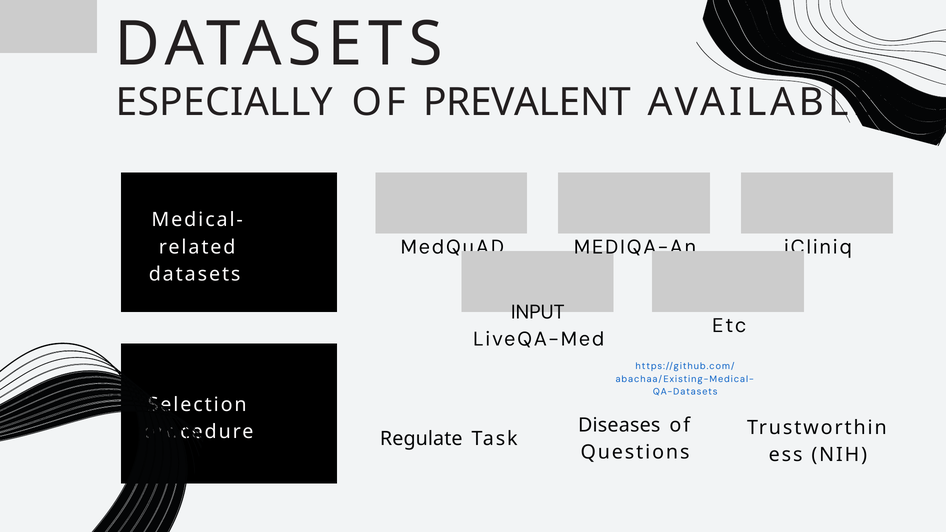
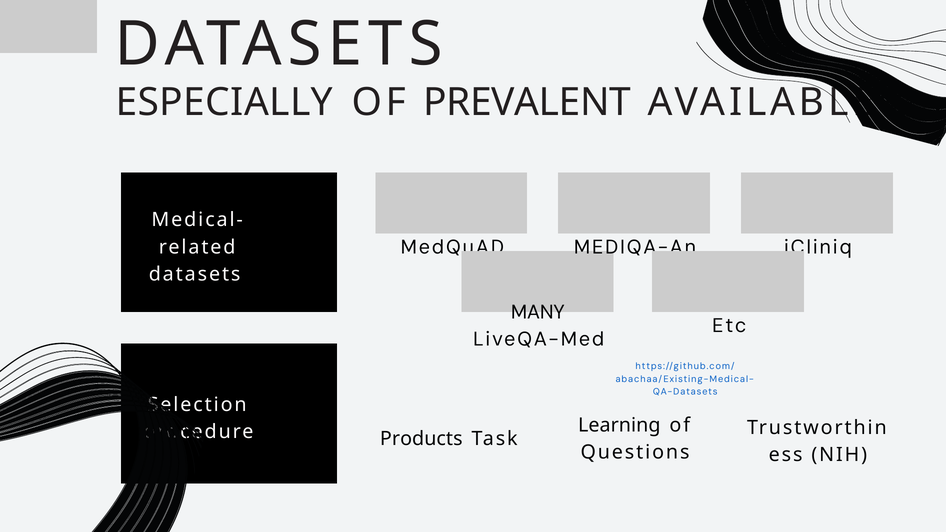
INPUT: INPUT -> MANY
Diseases: Diseases -> Learning
Regulate: Regulate -> Products
